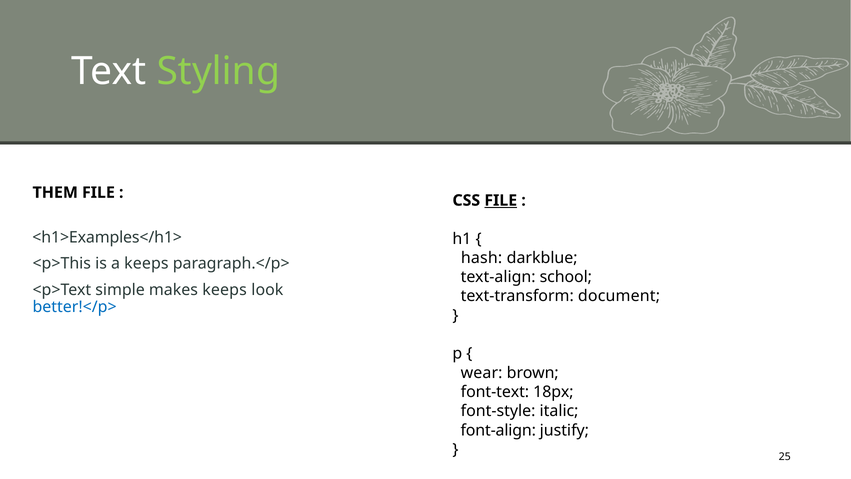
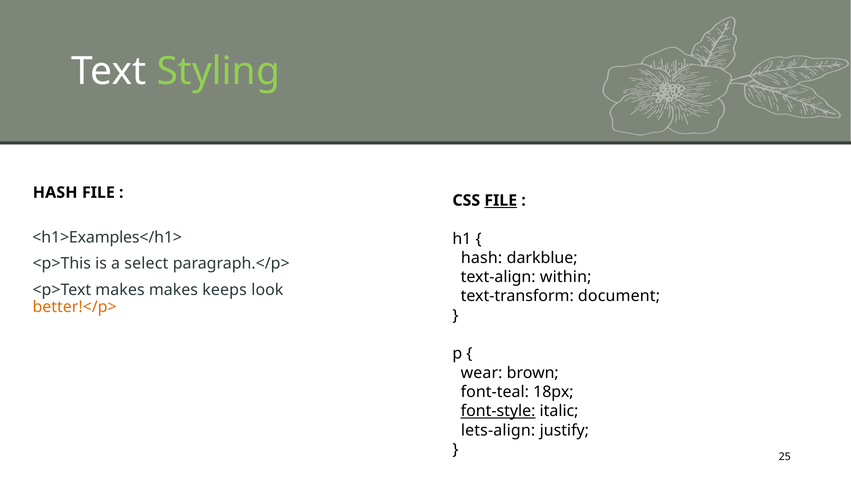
THEM at (55, 192): THEM -> HASH
a keeps: keeps -> select
school: school -> within
<p>Text simple: simple -> makes
better!</p> colour: blue -> orange
font-text: font-text -> font-teal
font-style underline: none -> present
font-align: font-align -> lets-align
